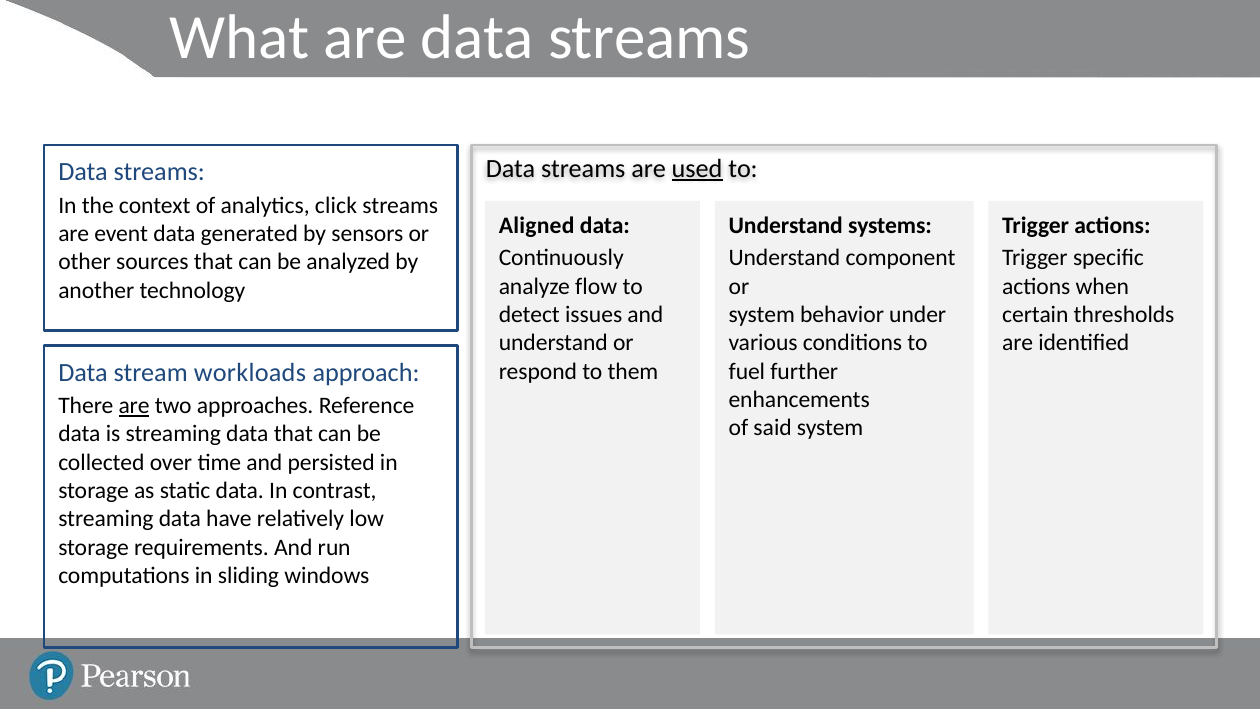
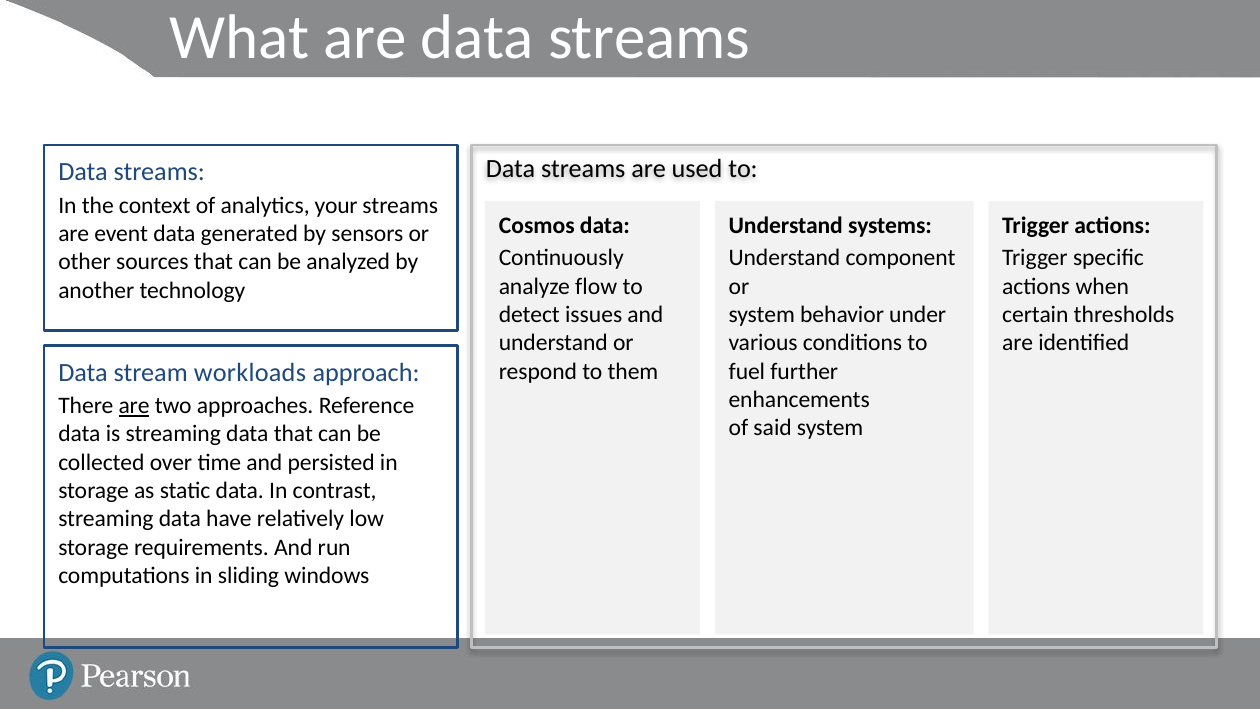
used underline: present -> none
analytics click: click -> your
Aligned: Aligned -> Cosmos
